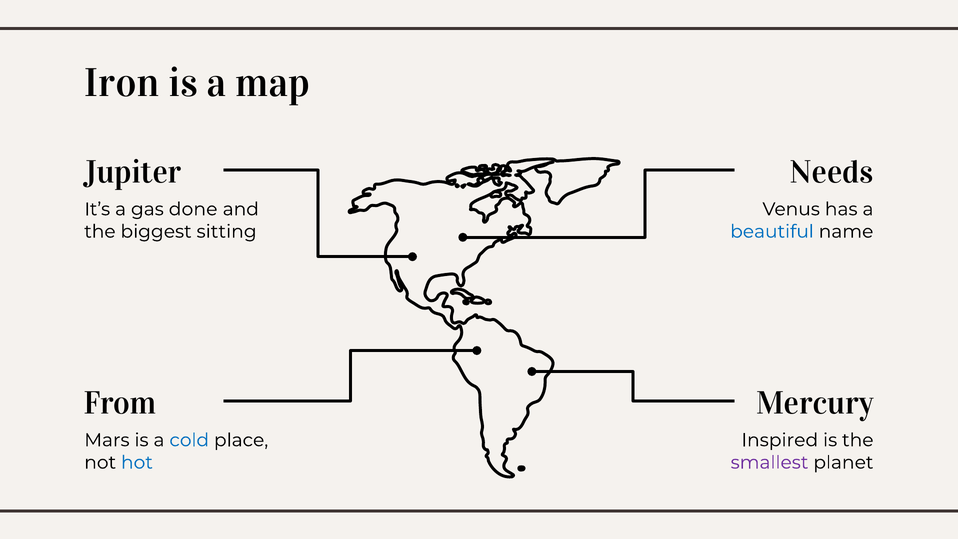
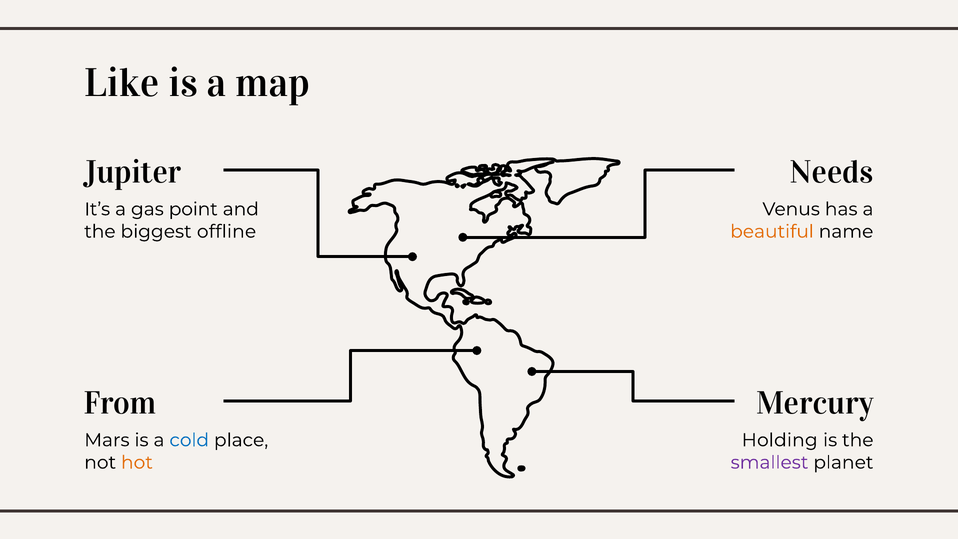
Iron: Iron -> Like
done: done -> point
sitting: sitting -> offline
beautiful colour: blue -> orange
Inspired: Inspired -> Holding
hot colour: blue -> orange
